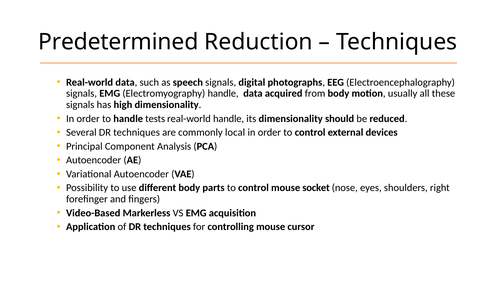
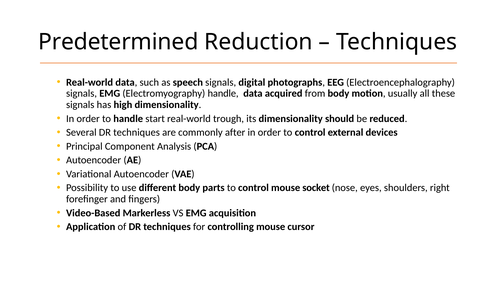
tests: tests -> start
real-world handle: handle -> trough
local: local -> after
